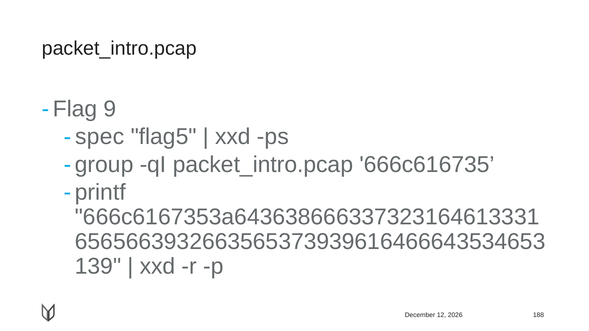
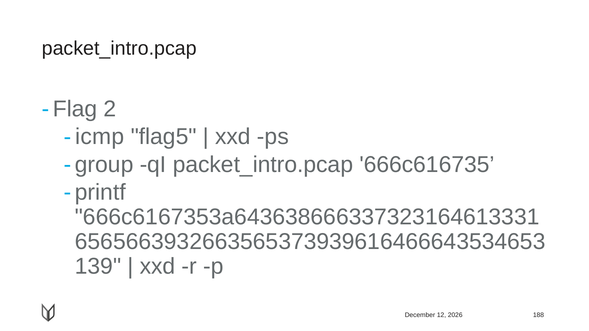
9: 9 -> 2
spec: spec -> icmp
